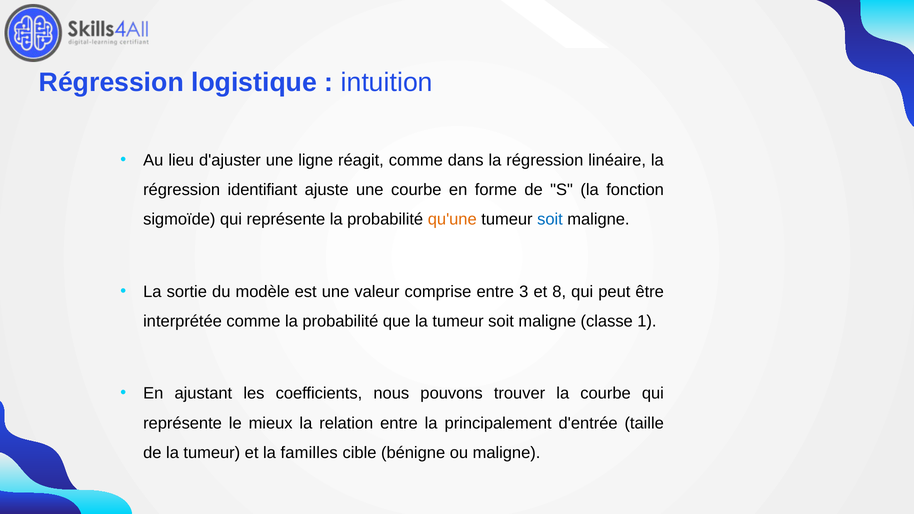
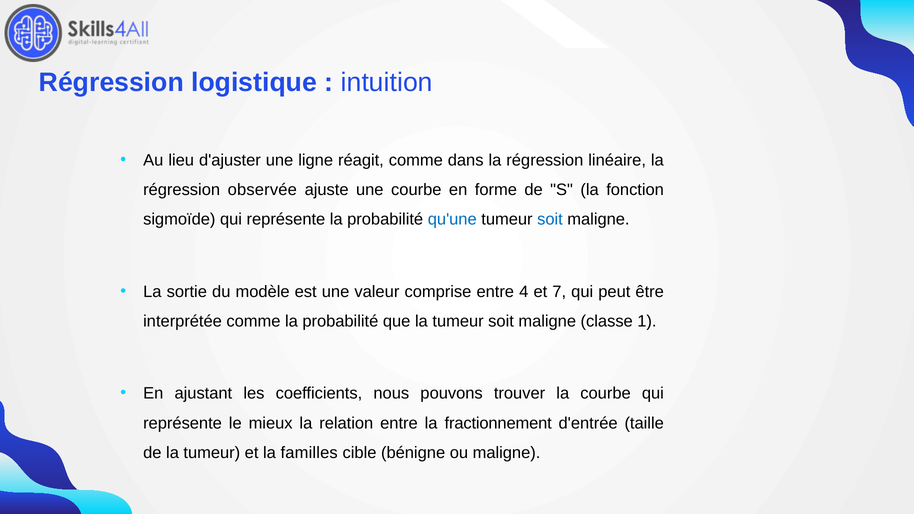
identifiant: identifiant -> observée
qu'une colour: orange -> blue
3: 3 -> 4
8: 8 -> 7
principalement: principalement -> fractionnement
